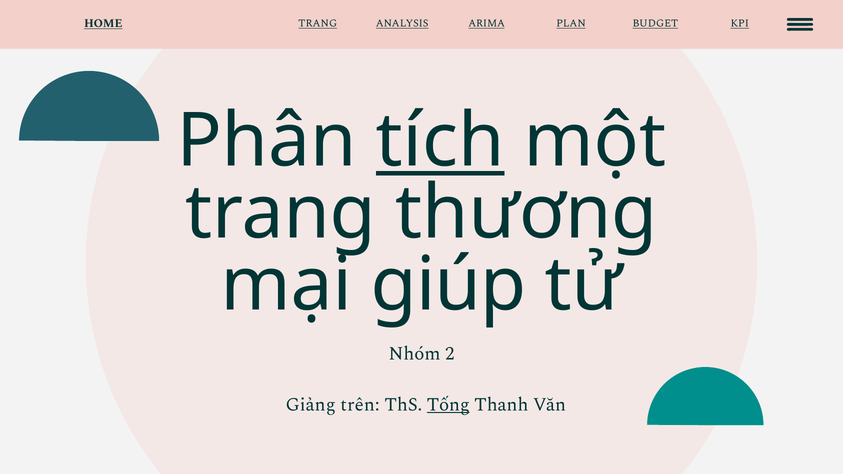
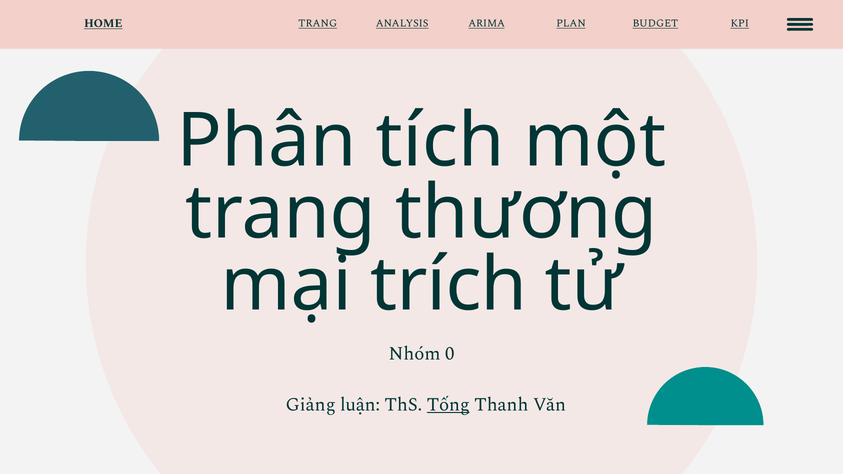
tích underline: present -> none
giúp: giúp -> trích
2: 2 -> 0
trên: trên -> luận
